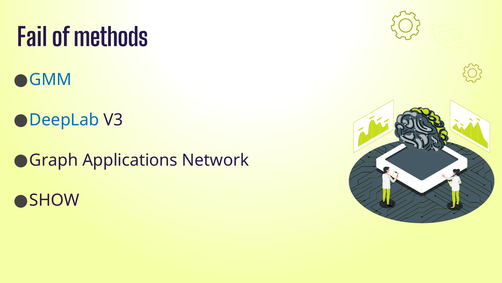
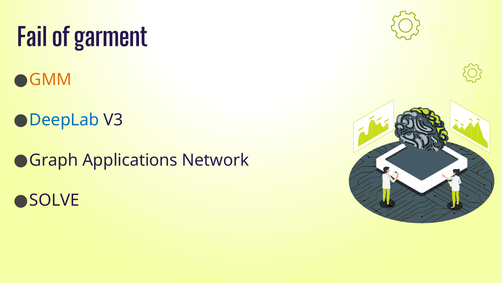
methods: methods -> garment
GMM colour: blue -> orange
SHOW: SHOW -> SOLVE
